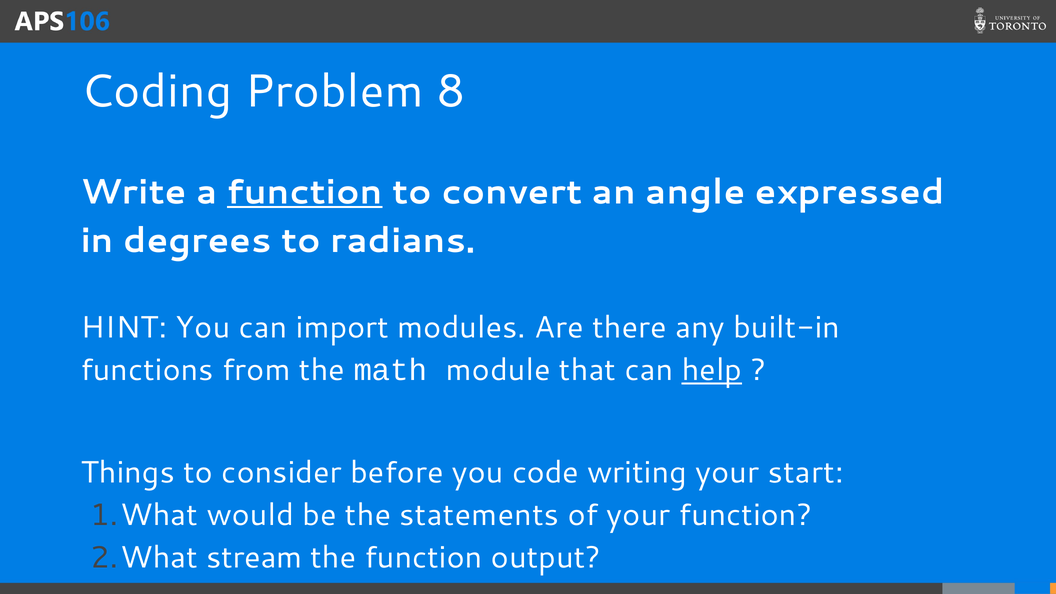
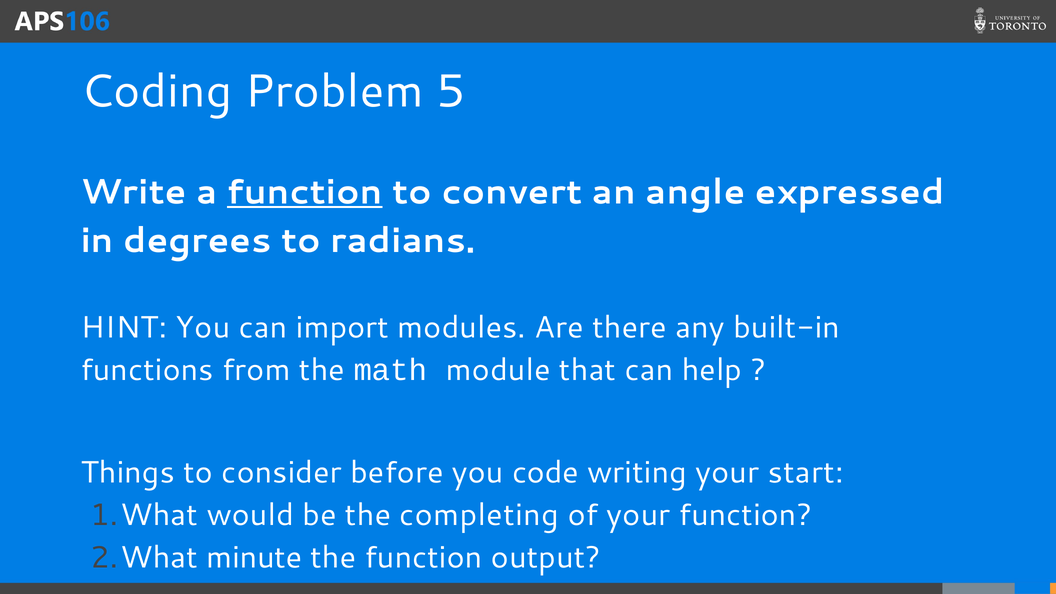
8: 8 -> 5
help underline: present -> none
statements: statements -> completing
stream: stream -> minute
